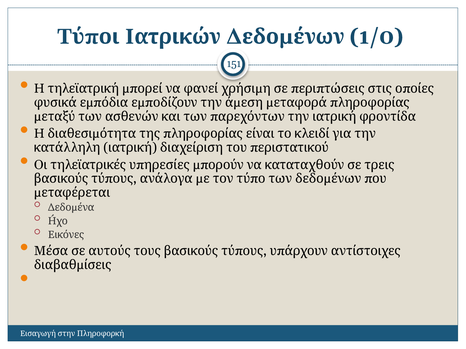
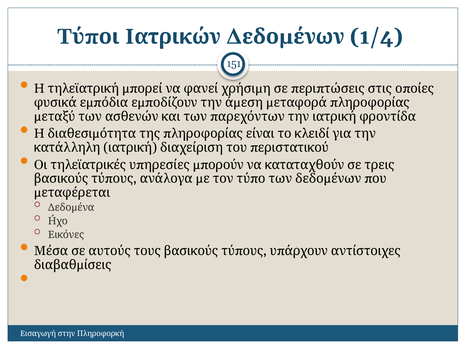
1/0: 1/0 -> 1/4
